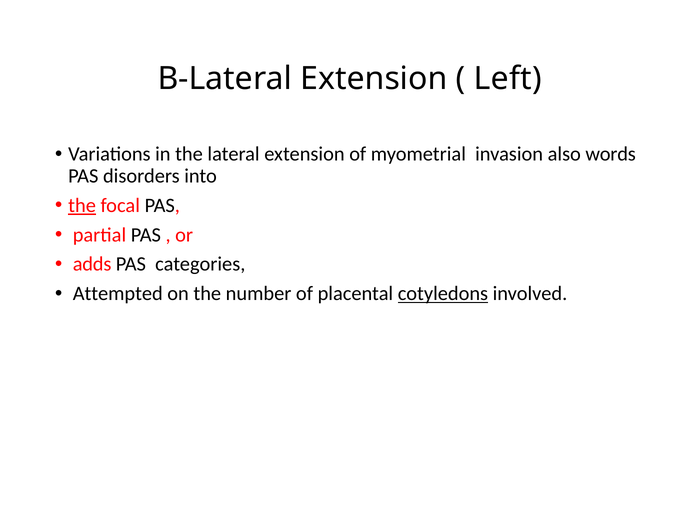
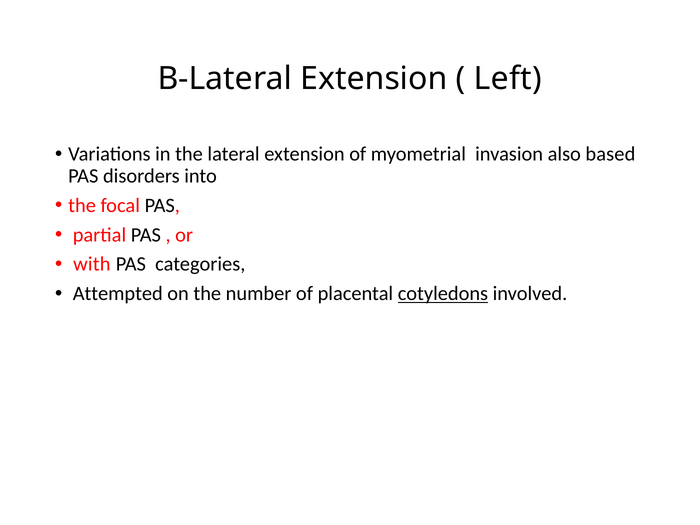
words: words -> based
the at (82, 206) underline: present -> none
adds: adds -> with
